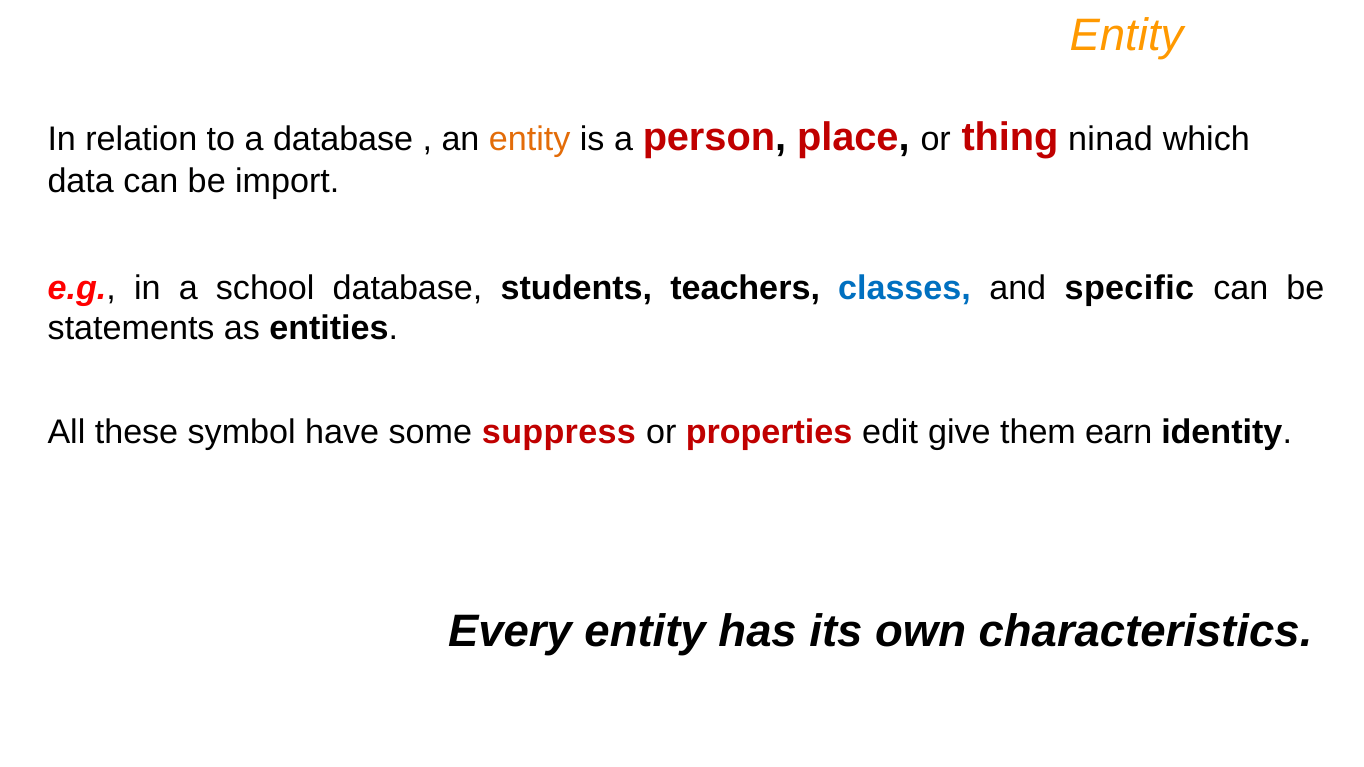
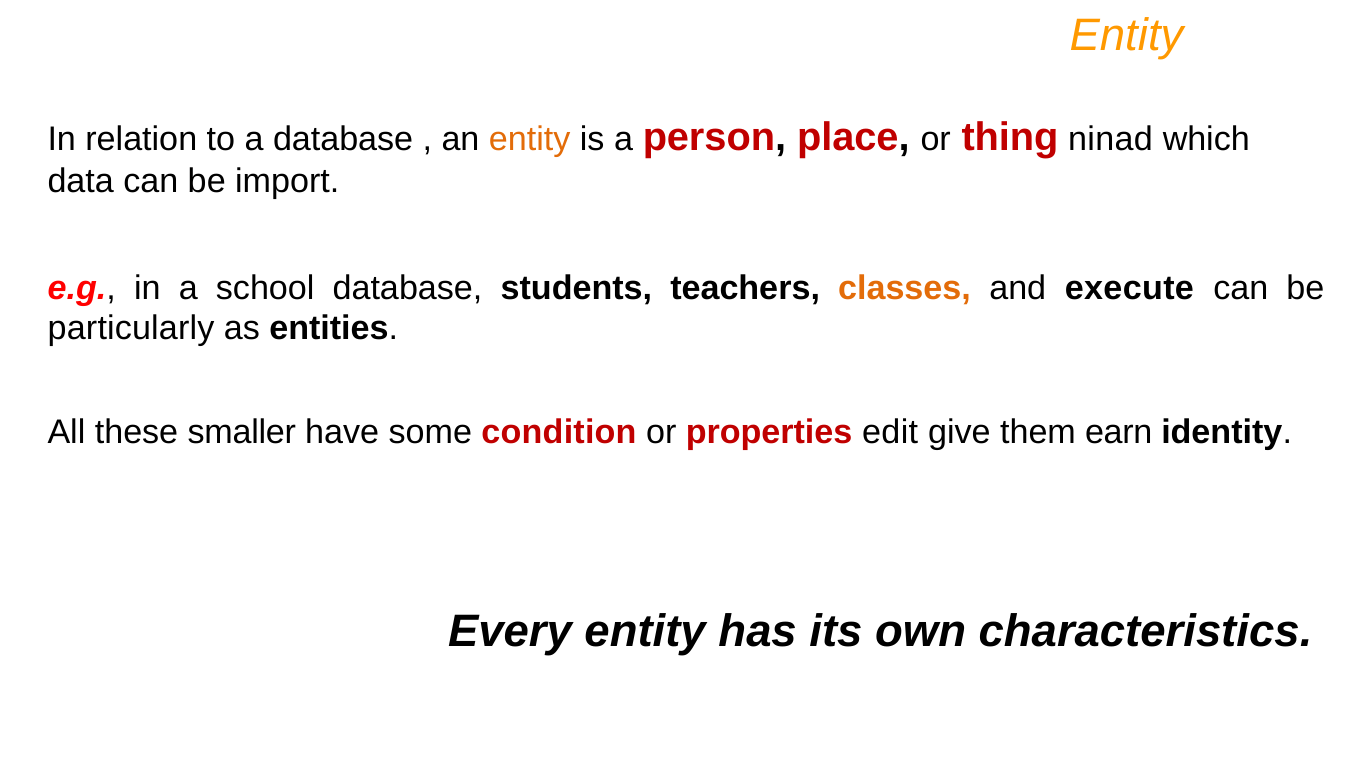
classes colour: blue -> orange
specific: specific -> execute
statements: statements -> particularly
symbol: symbol -> smaller
suppress: suppress -> condition
